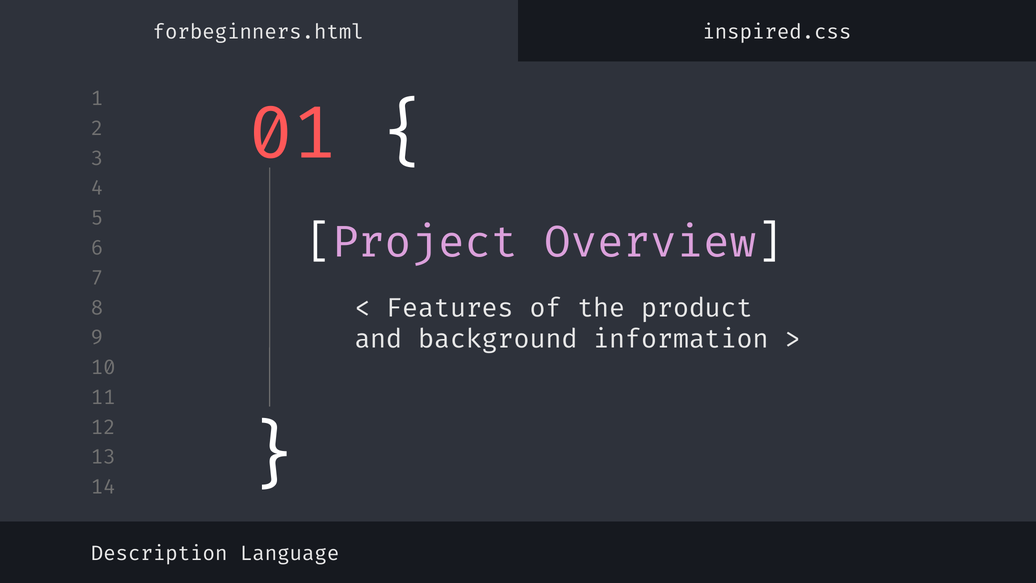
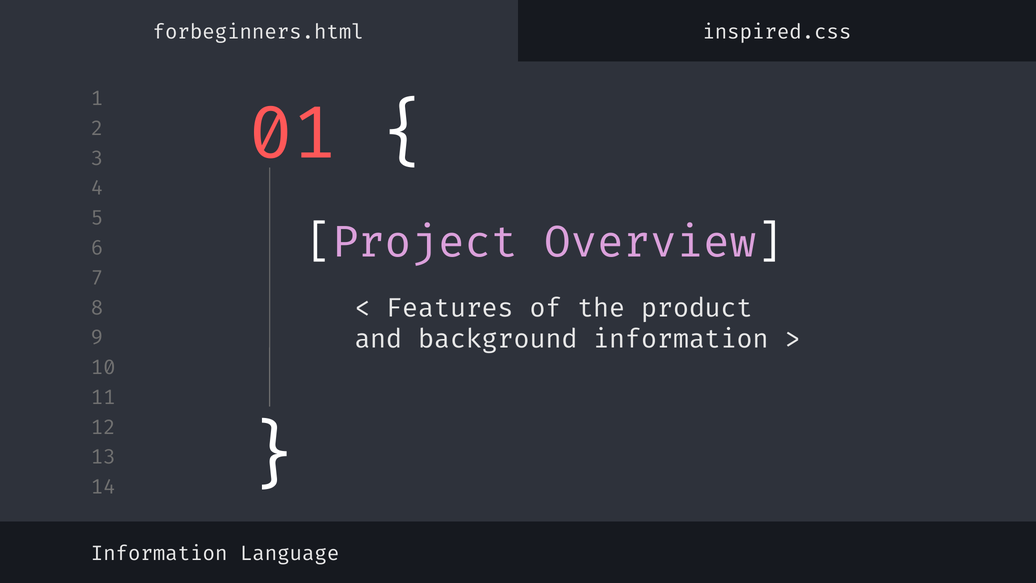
Description at (159, 554): Description -> Information
